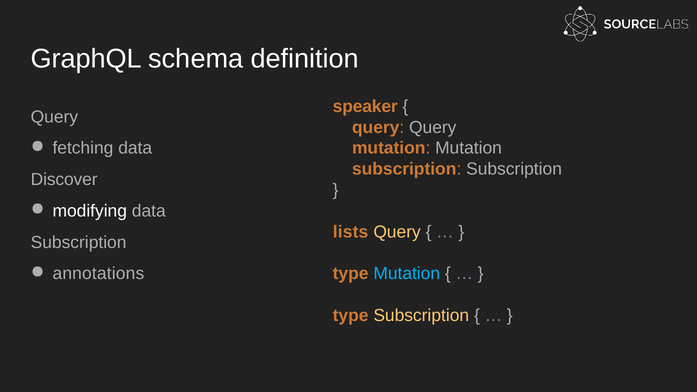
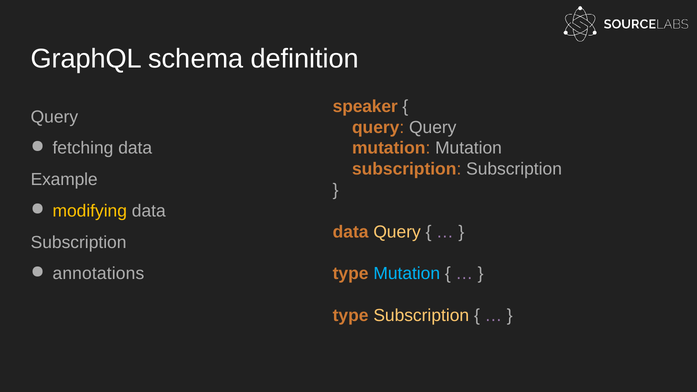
Discover: Discover -> Example
modifying colour: white -> yellow
lists at (351, 232): lists -> data
